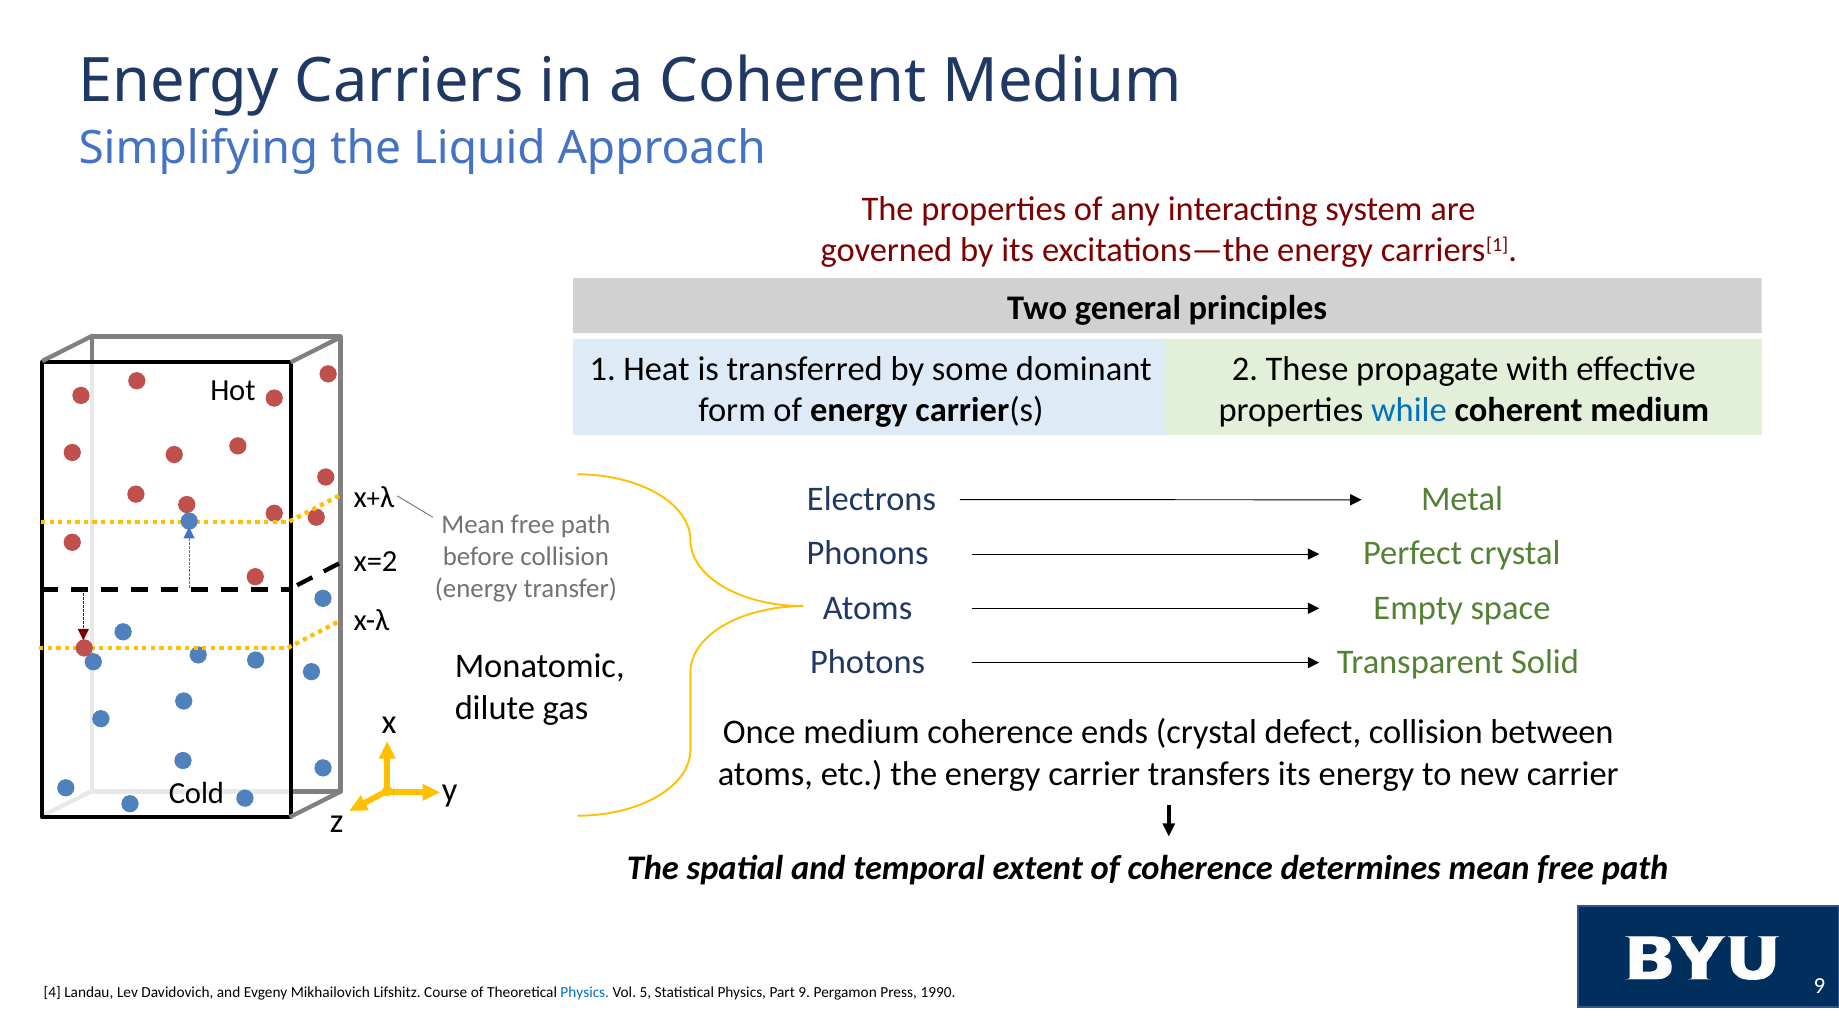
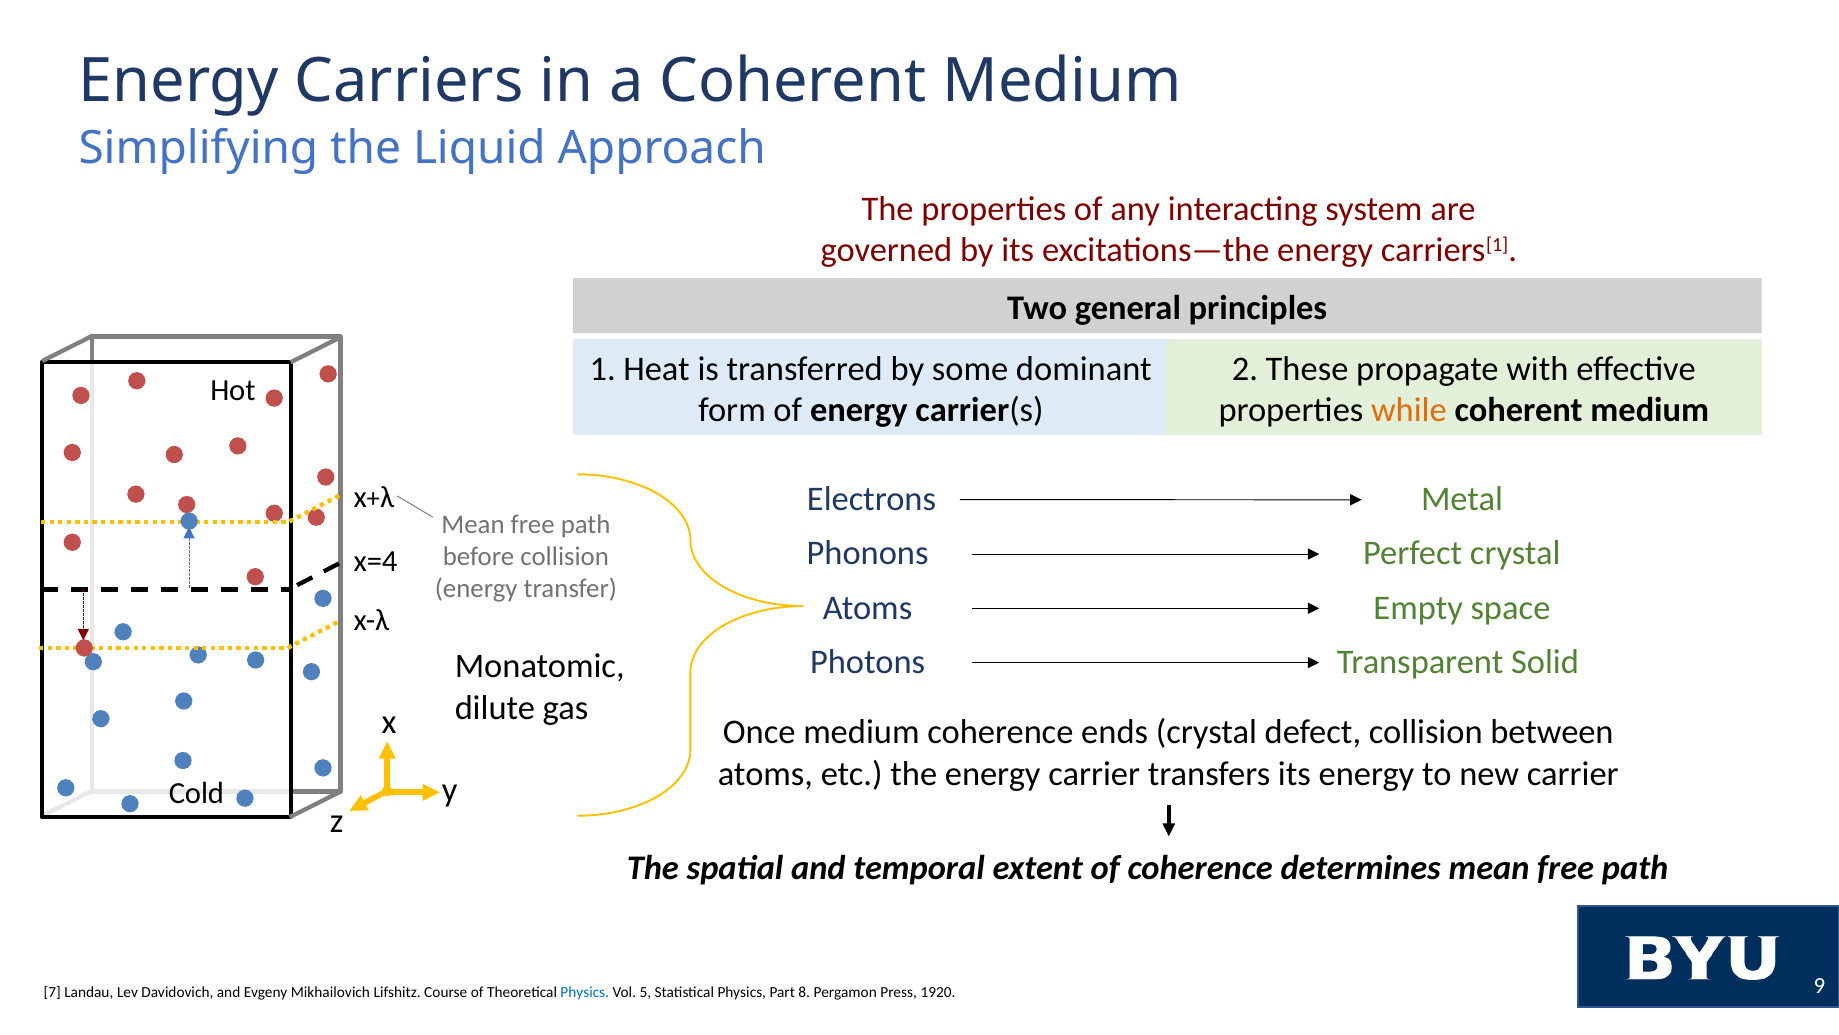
while colour: blue -> orange
x=2: x=2 -> x=4
4: 4 -> 7
Part 9: 9 -> 8
1990: 1990 -> 1920
